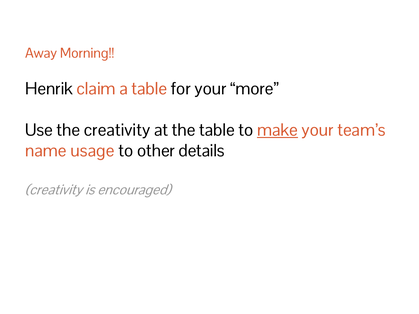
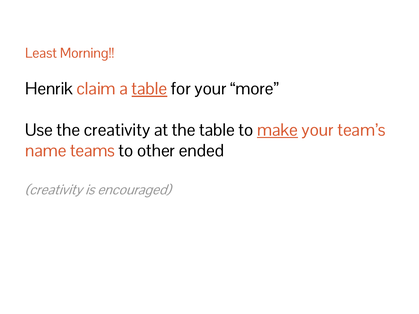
Away: Away -> Least
table at (149, 89) underline: none -> present
usage: usage -> teams
details: details -> ended
